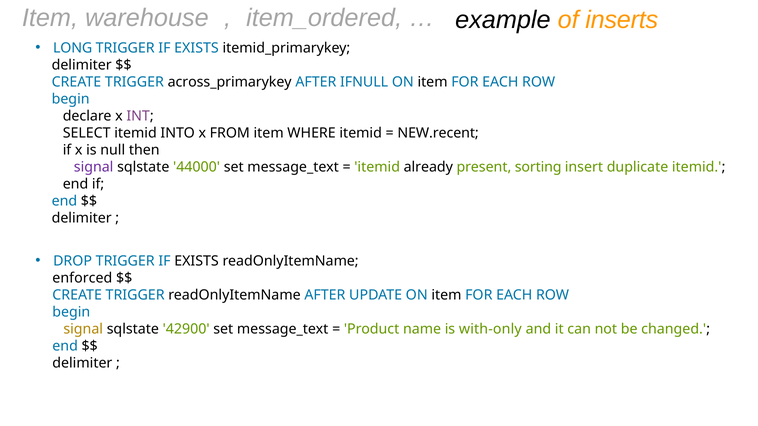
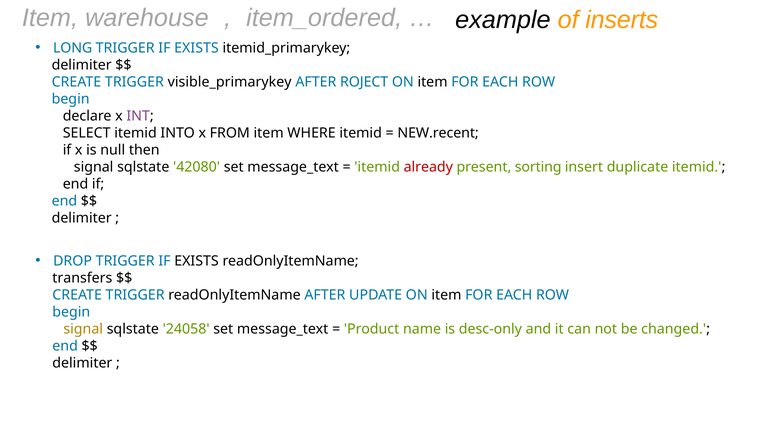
across_primarykey: across_primarykey -> visible_primarykey
IFNULL: IFNULL -> ROJECT
signal at (94, 167) colour: purple -> black
44000: 44000 -> 42080
already colour: black -> red
enforced: enforced -> transfers
42900: 42900 -> 24058
with-only: with-only -> desc-only
